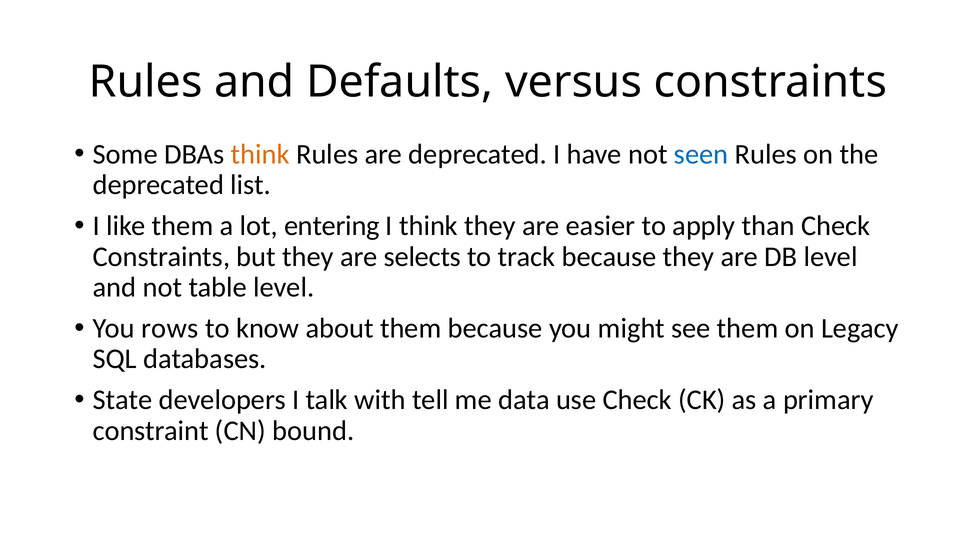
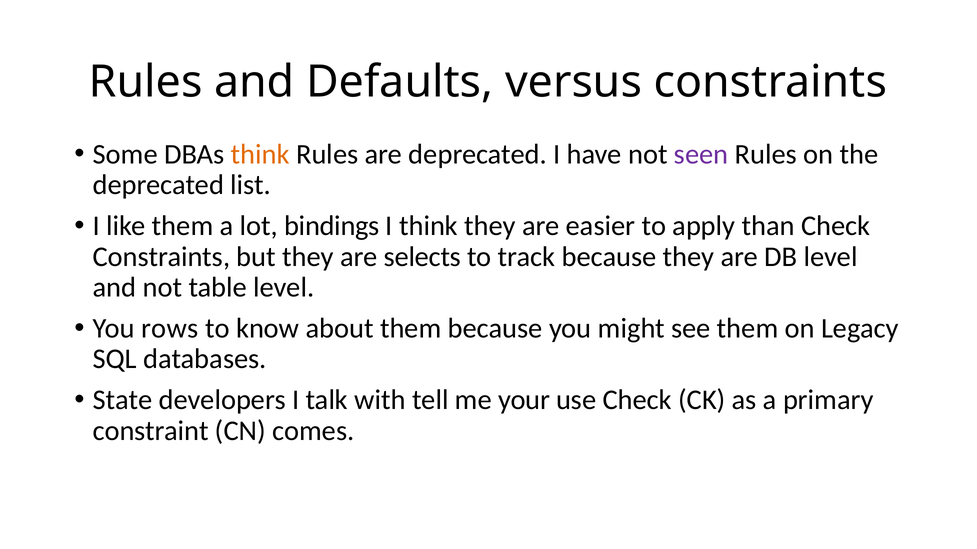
seen colour: blue -> purple
entering: entering -> bindings
data: data -> your
bound: bound -> comes
